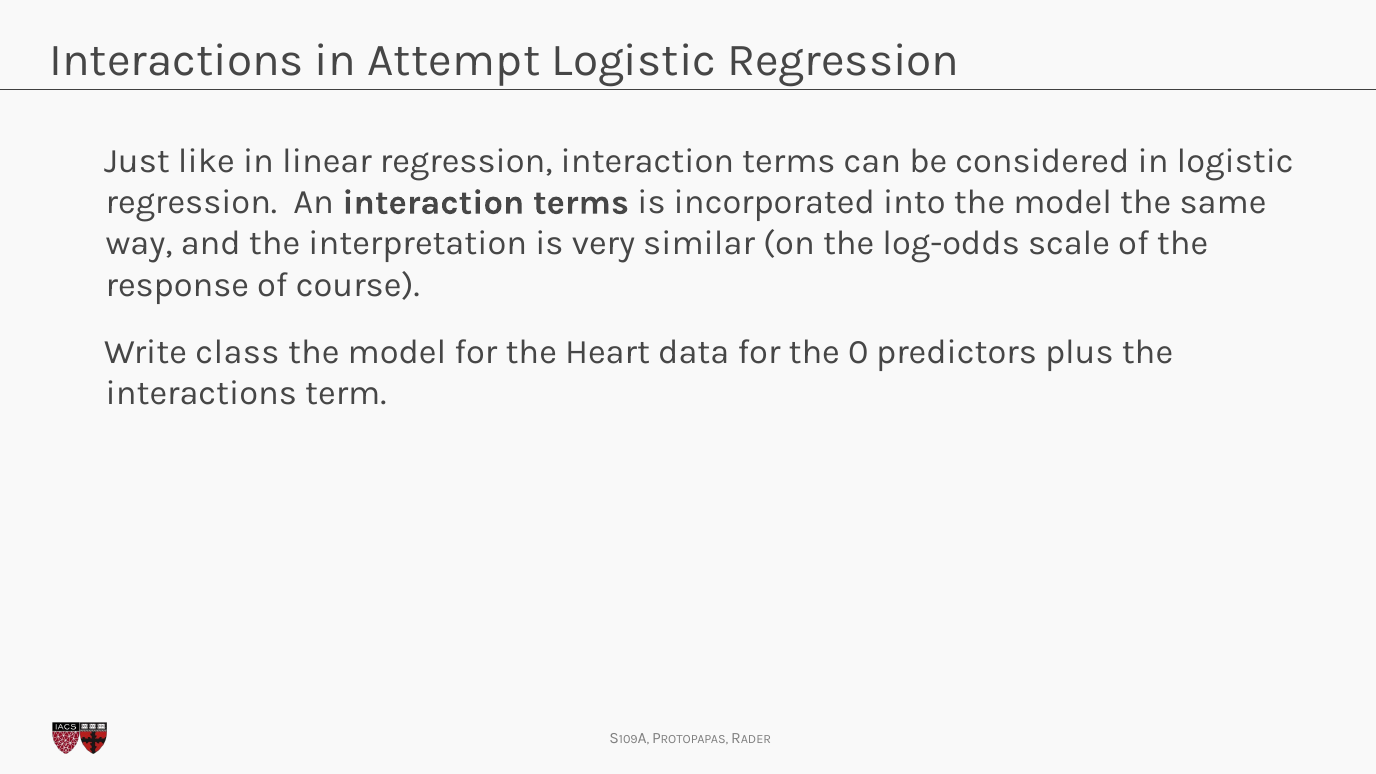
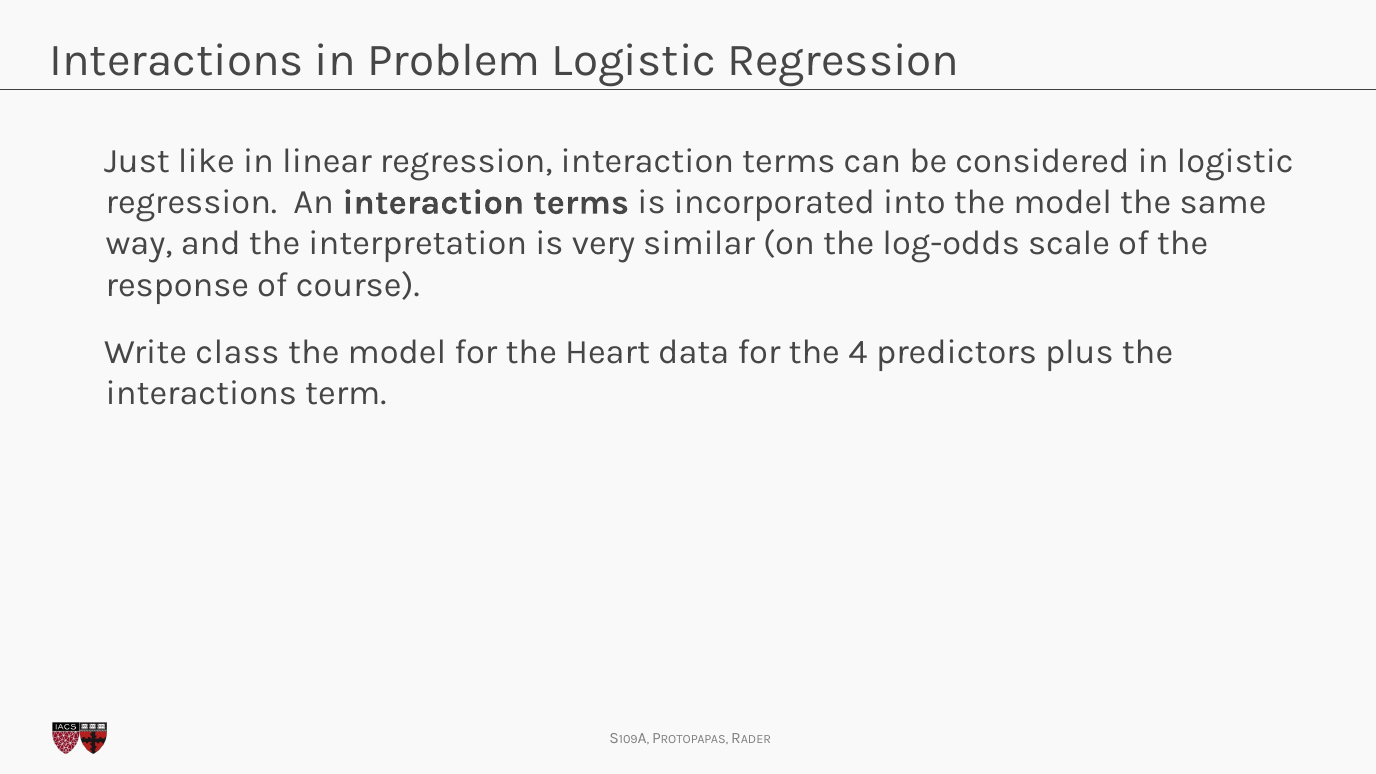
Attempt: Attempt -> Problem
0: 0 -> 4
